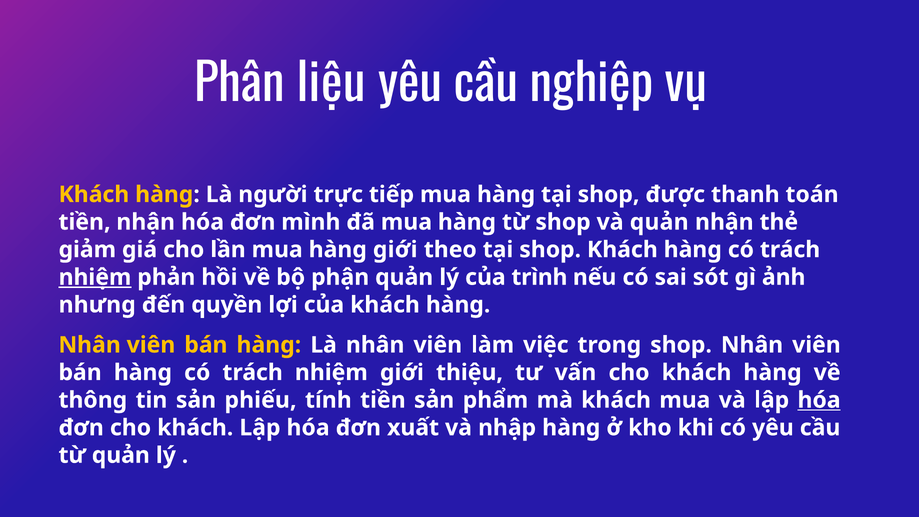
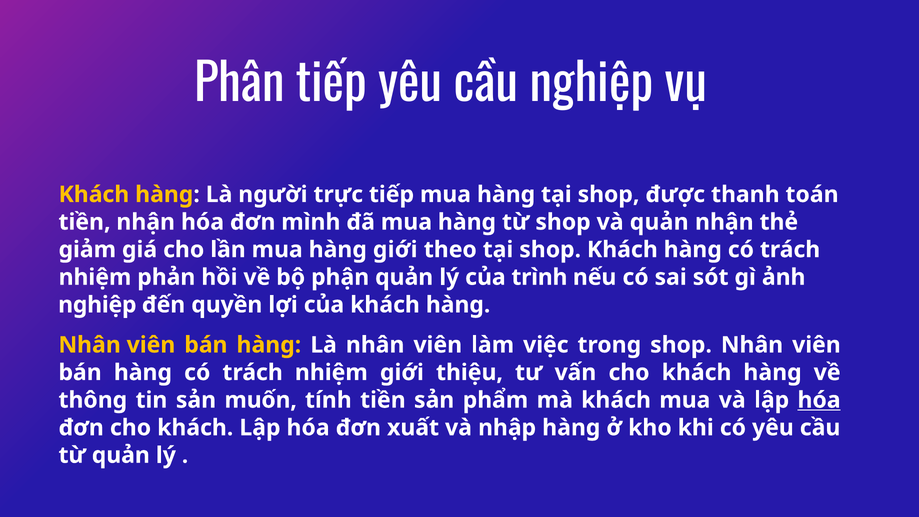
Phân liệu: liệu -> tiếp
nhiệm at (95, 277) underline: present -> none
nhưng at (97, 305): nhưng -> nghiệp
phiếu: phiếu -> muốn
